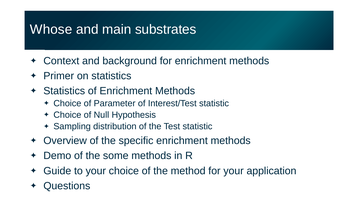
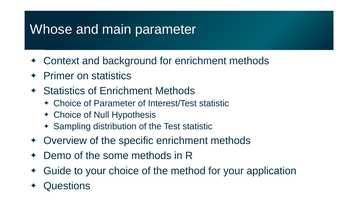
main substrates: substrates -> parameter
